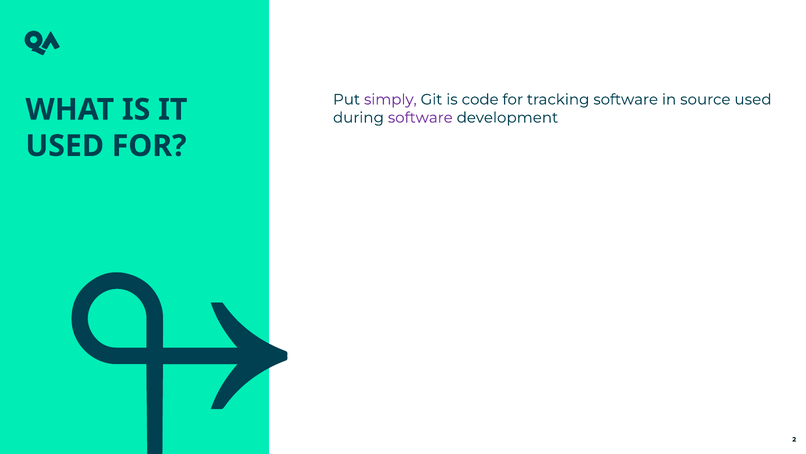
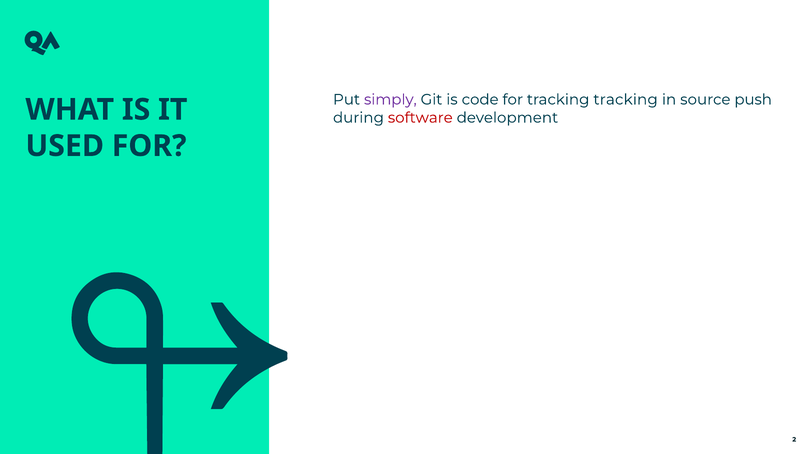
tracking software: software -> tracking
source used: used -> push
software at (420, 118) colour: purple -> red
